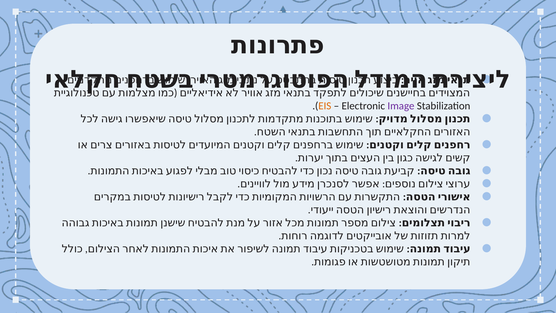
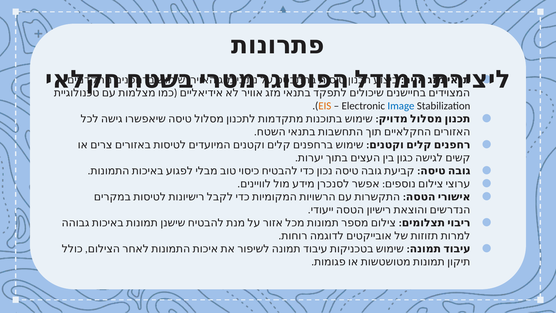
Image colour: purple -> blue
